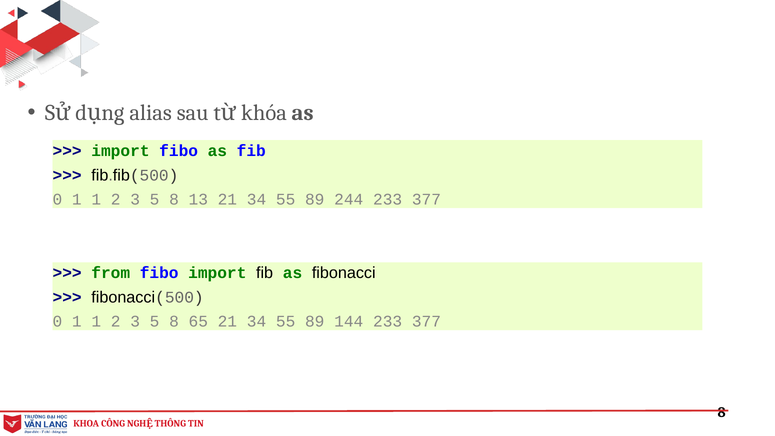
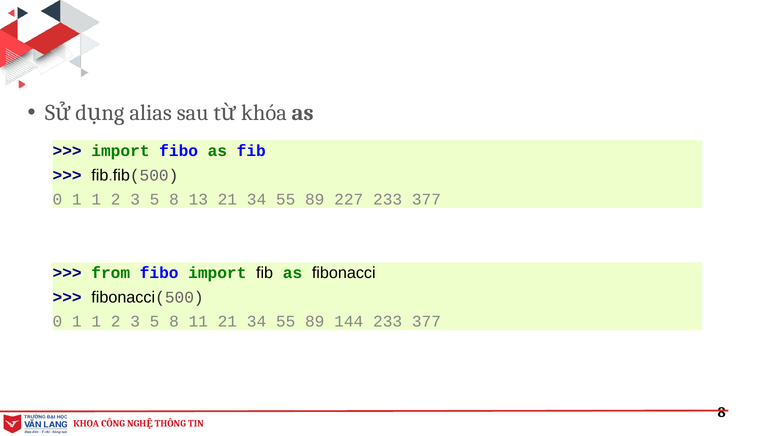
244: 244 -> 227
65: 65 -> 11
